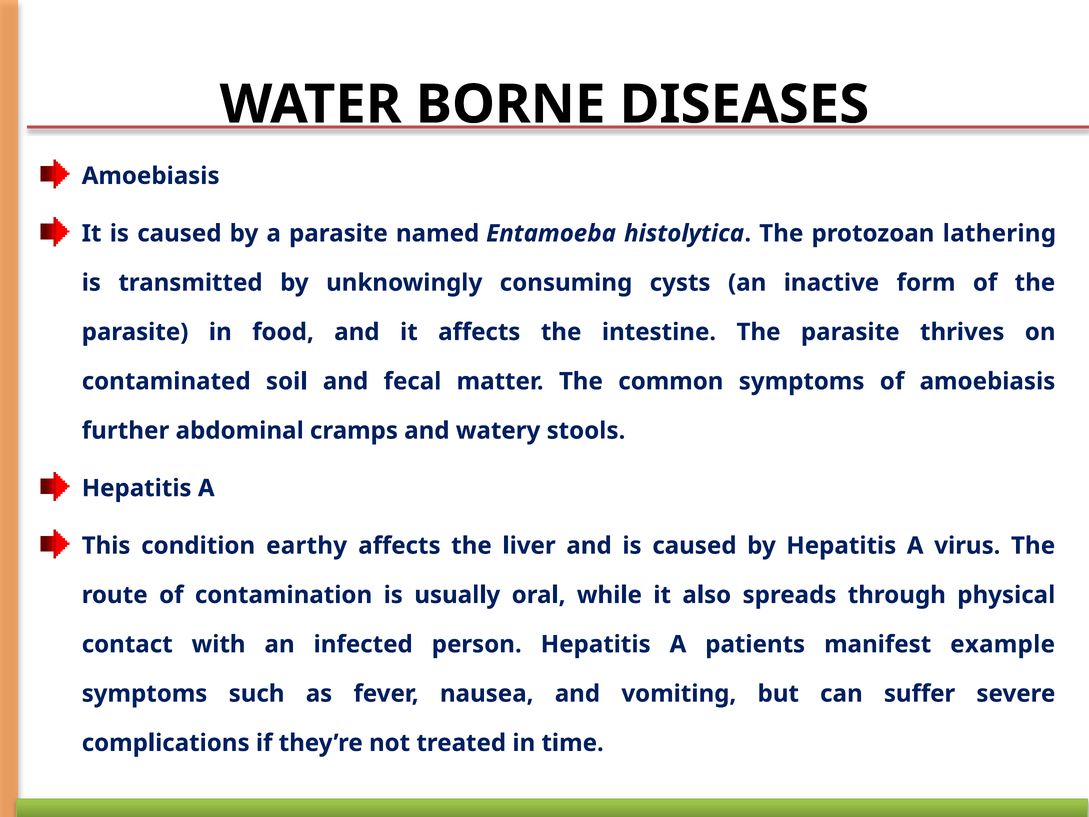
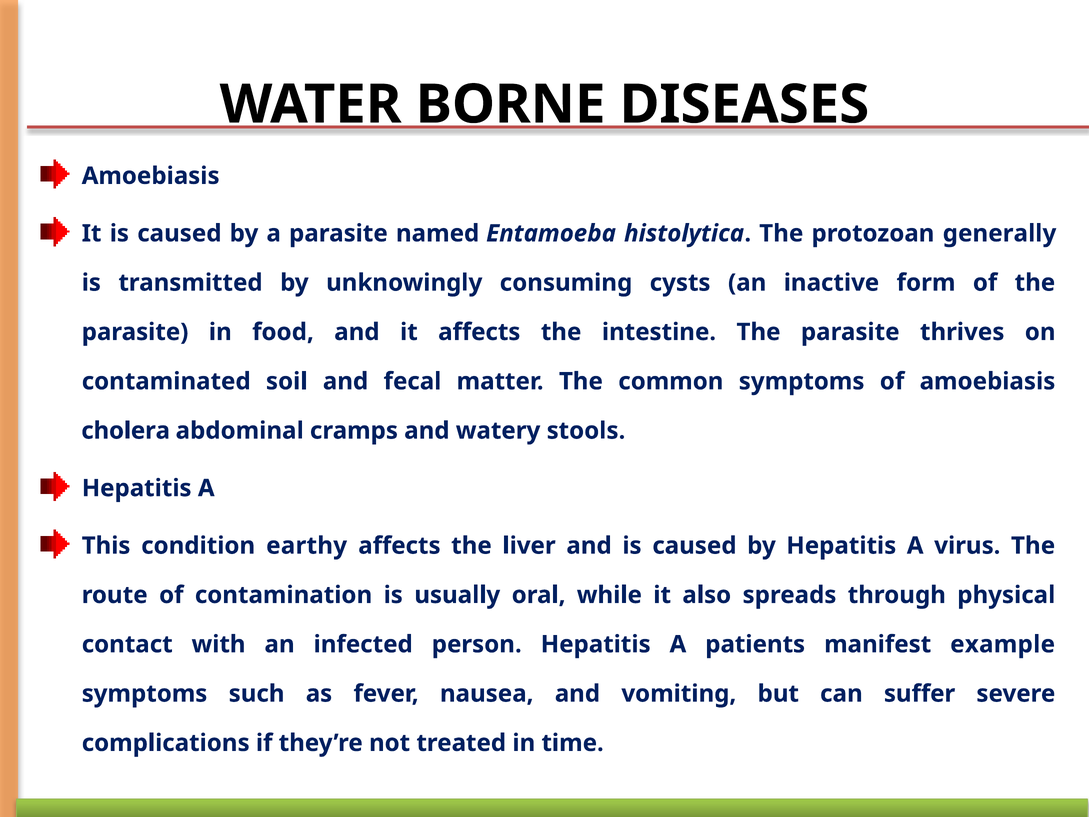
lathering: lathering -> generally
further: further -> cholera
